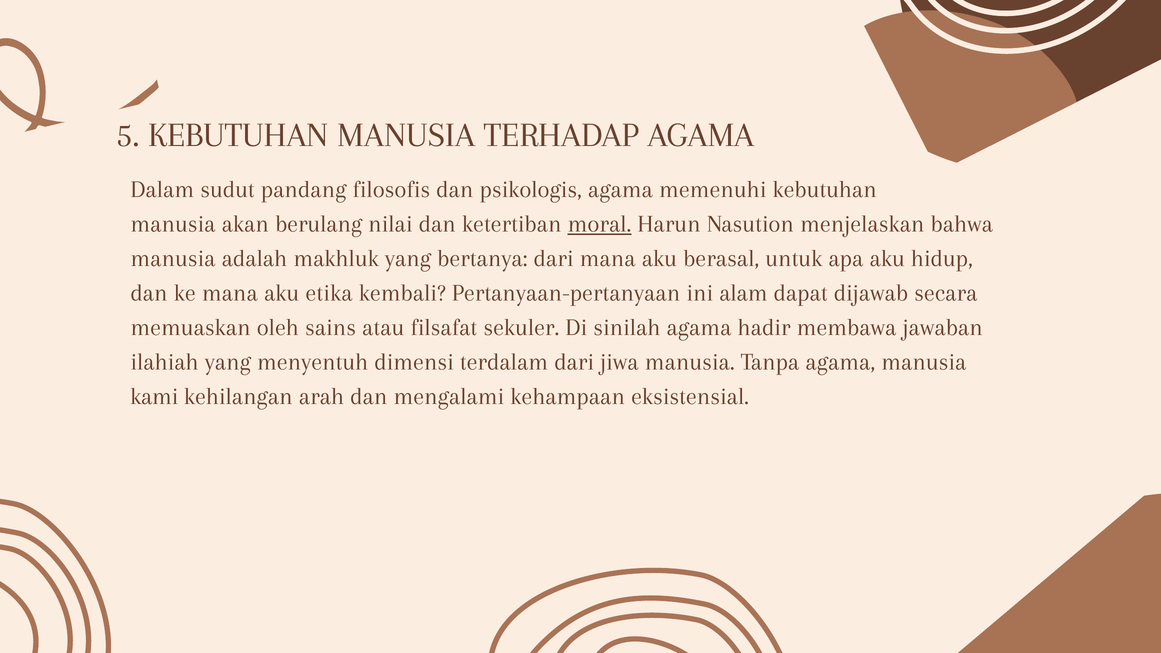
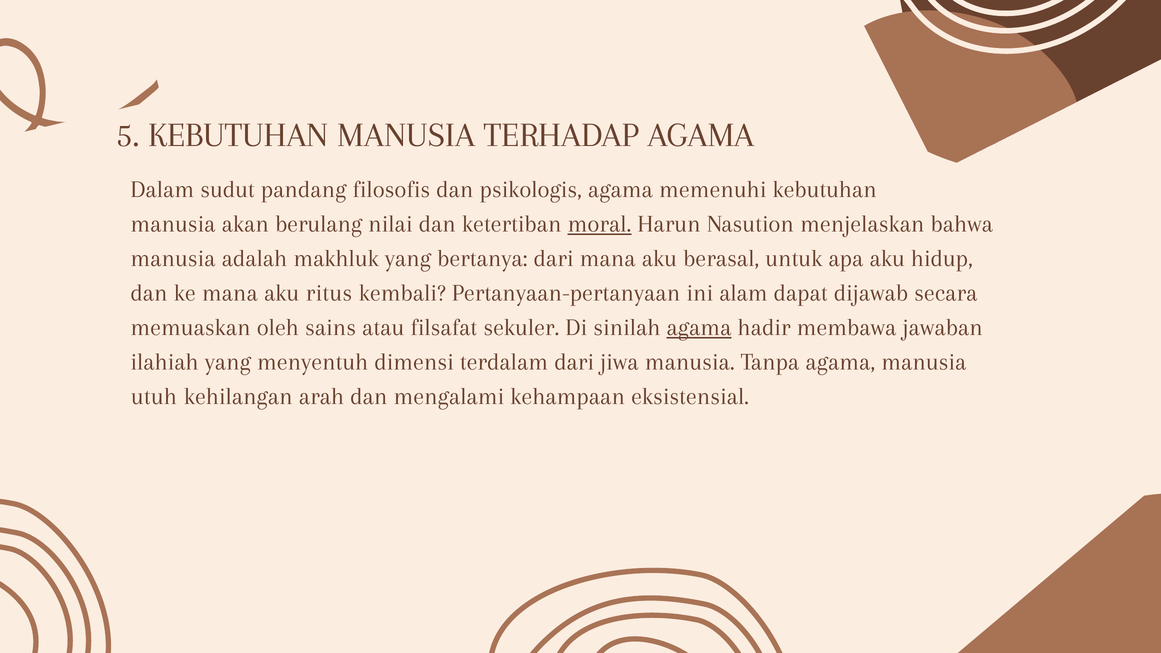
etika: etika -> ritus
agama at (699, 327) underline: none -> present
kami: kami -> utuh
